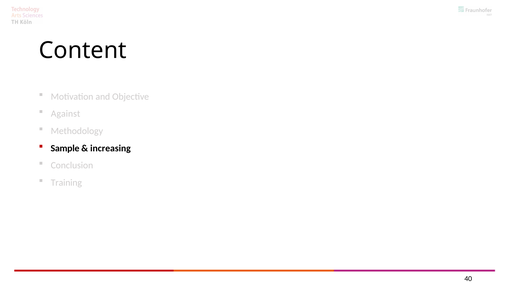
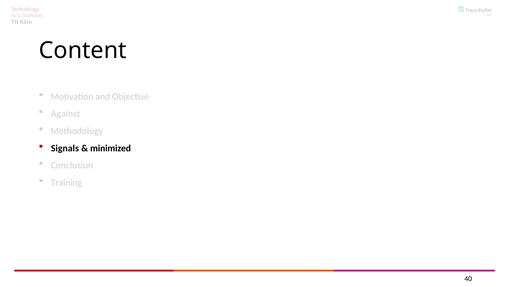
Sample: Sample -> Signals
increasing: increasing -> minimized
